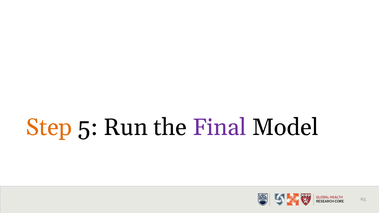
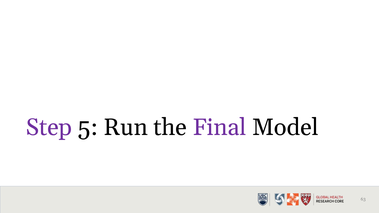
Step colour: orange -> purple
